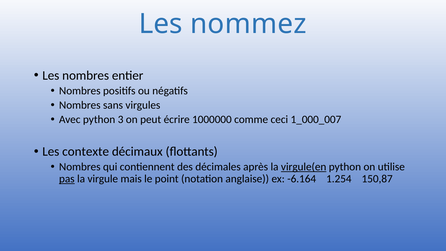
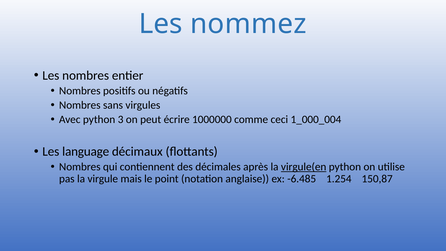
1_000_007: 1_000_007 -> 1_000_004
contexte: contexte -> language
pas underline: present -> none
-6.164: -6.164 -> -6.485
